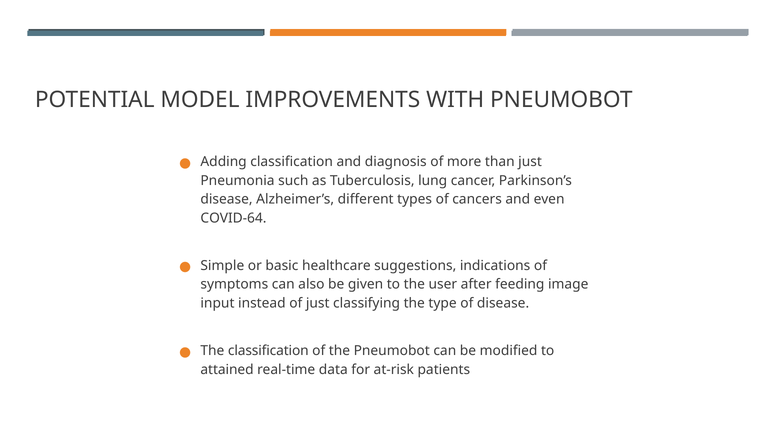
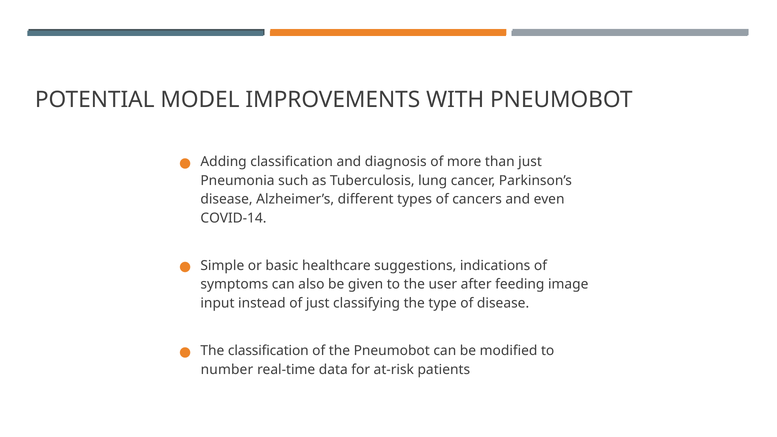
COVID-64: COVID-64 -> COVID-14
attained: attained -> number
